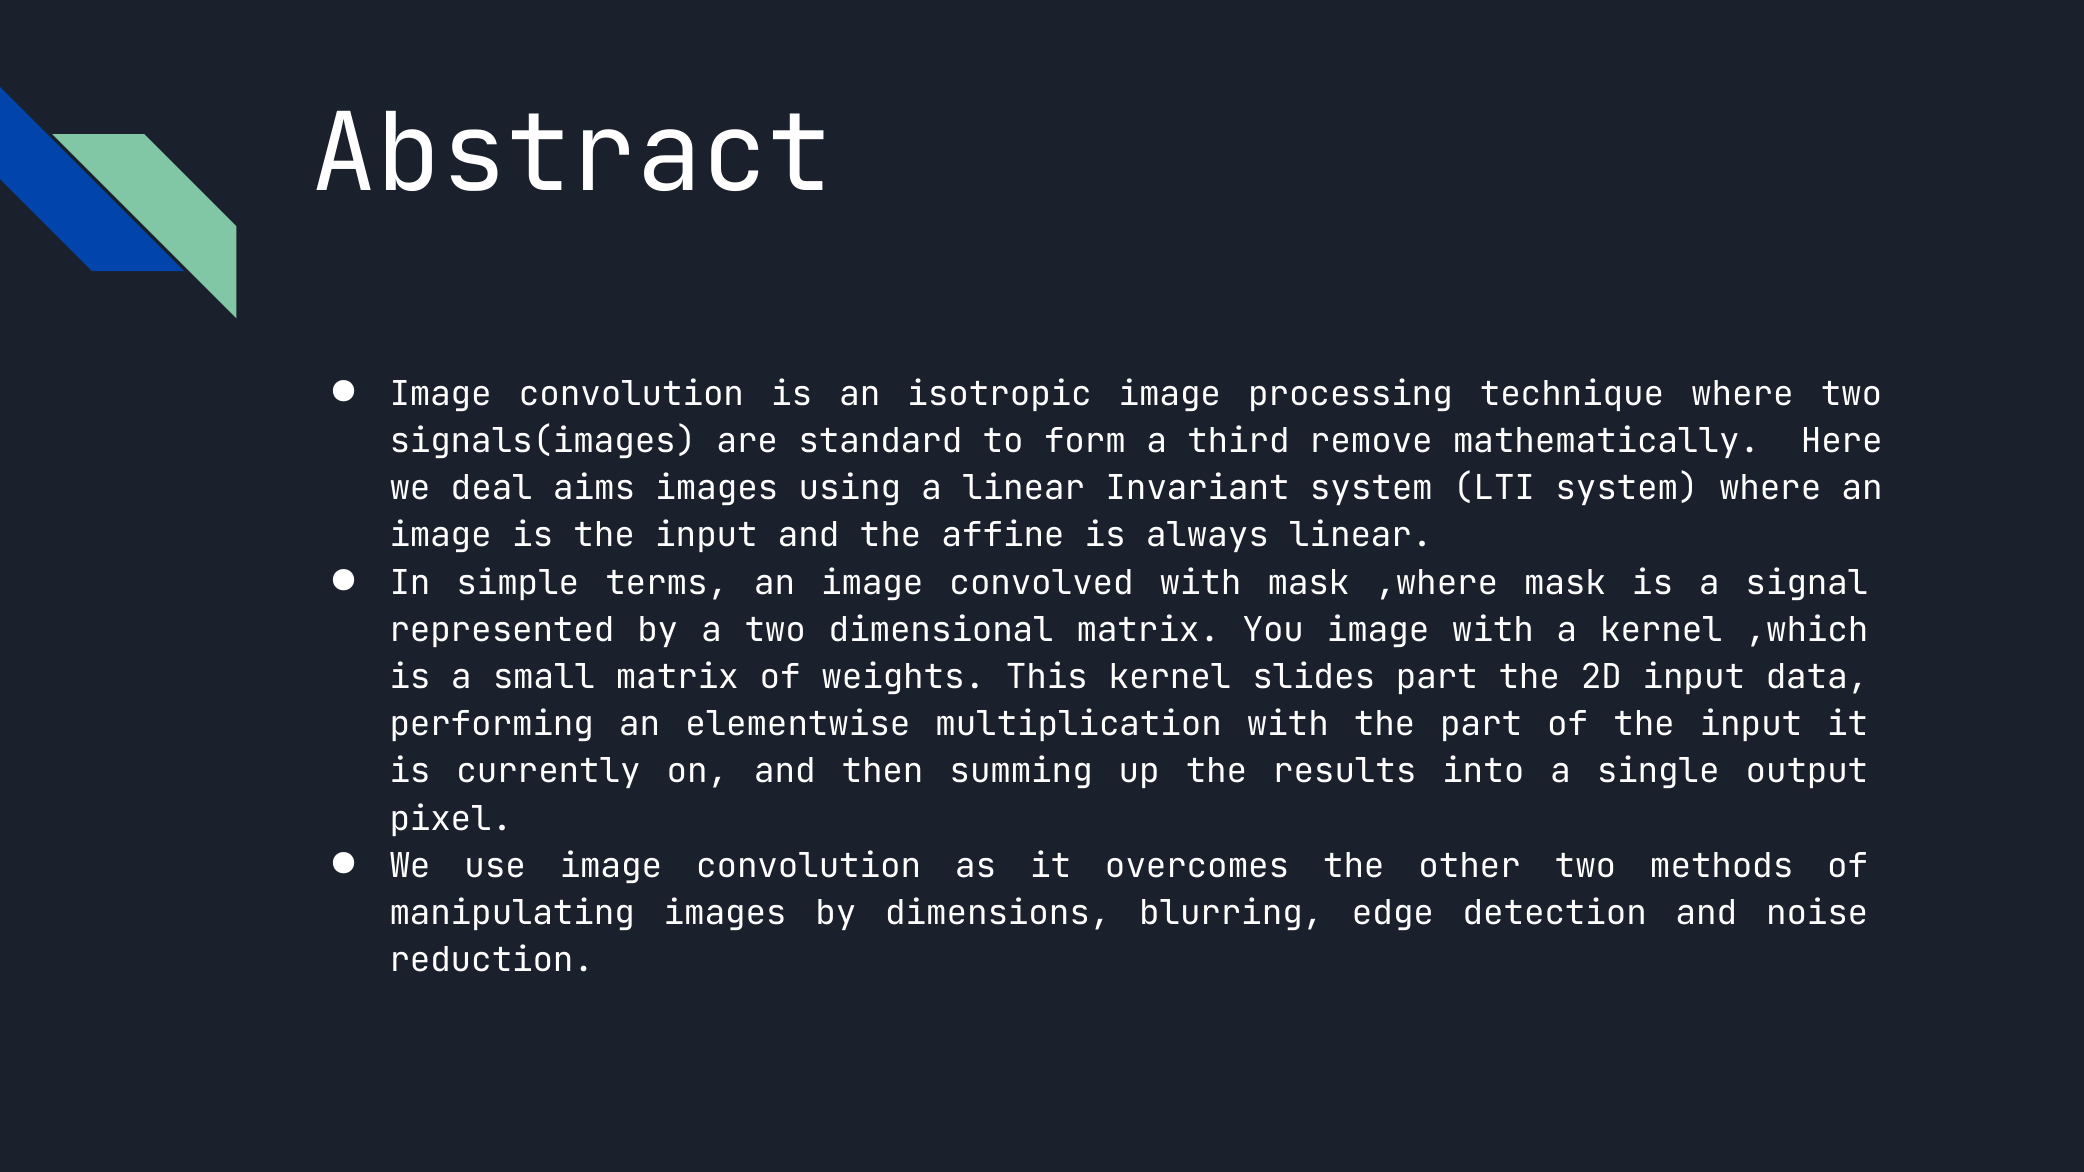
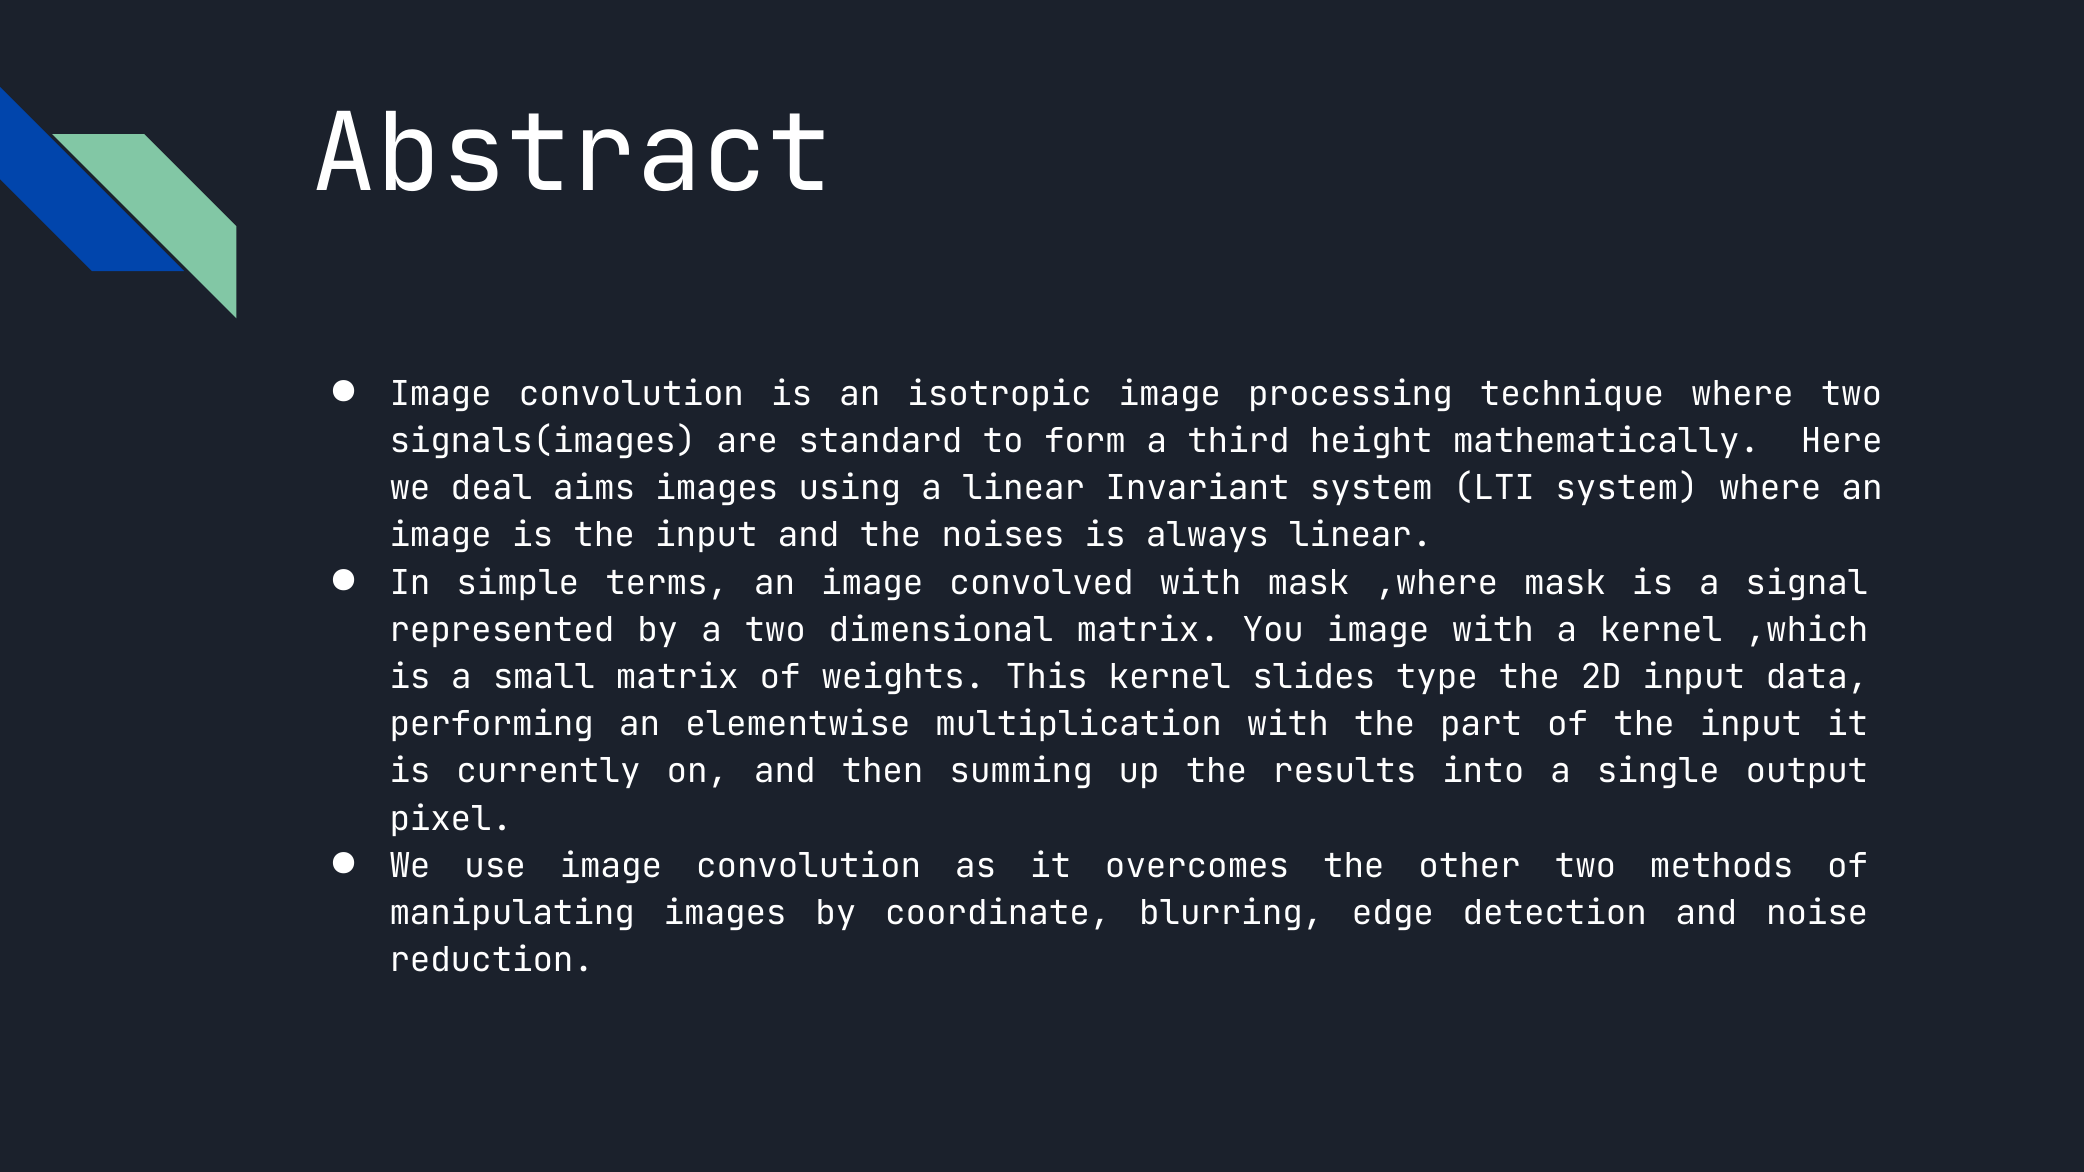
remove: remove -> height
affine: affine -> noises
slides part: part -> type
dimensions: dimensions -> coordinate
